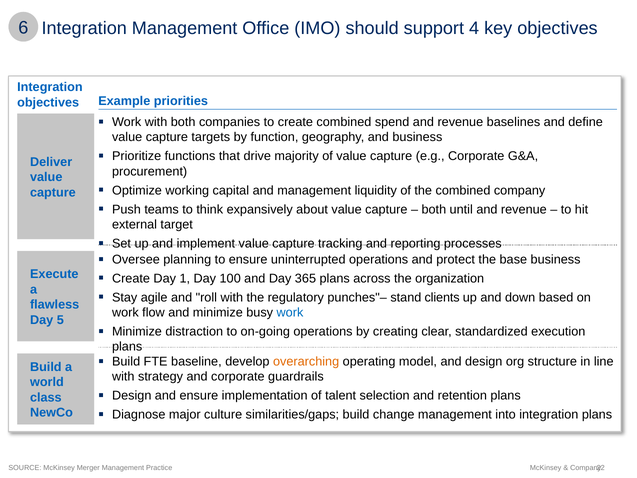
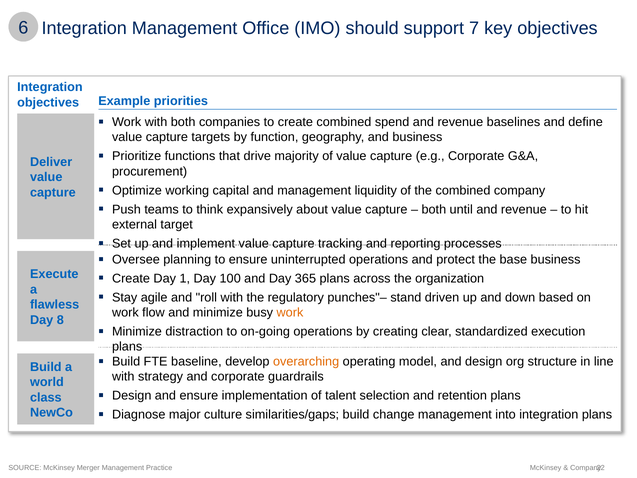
4: 4 -> 7
clients: clients -> driven
work at (290, 312) colour: blue -> orange
5: 5 -> 8
